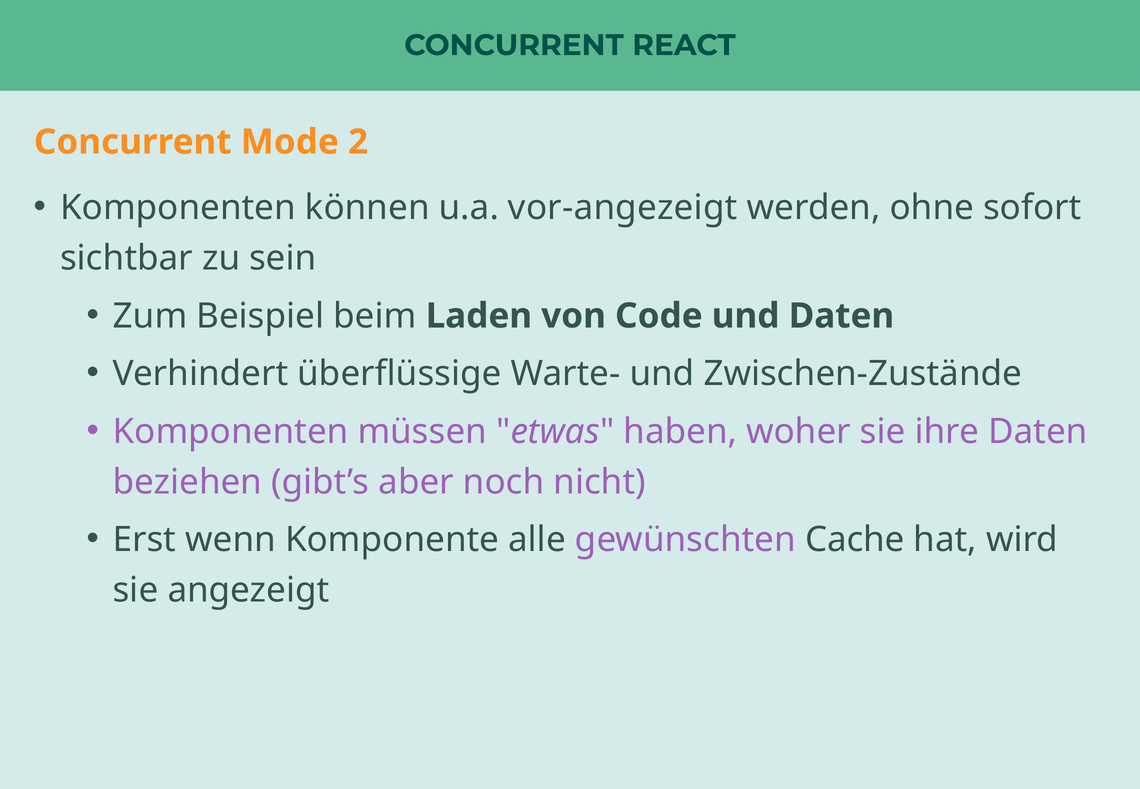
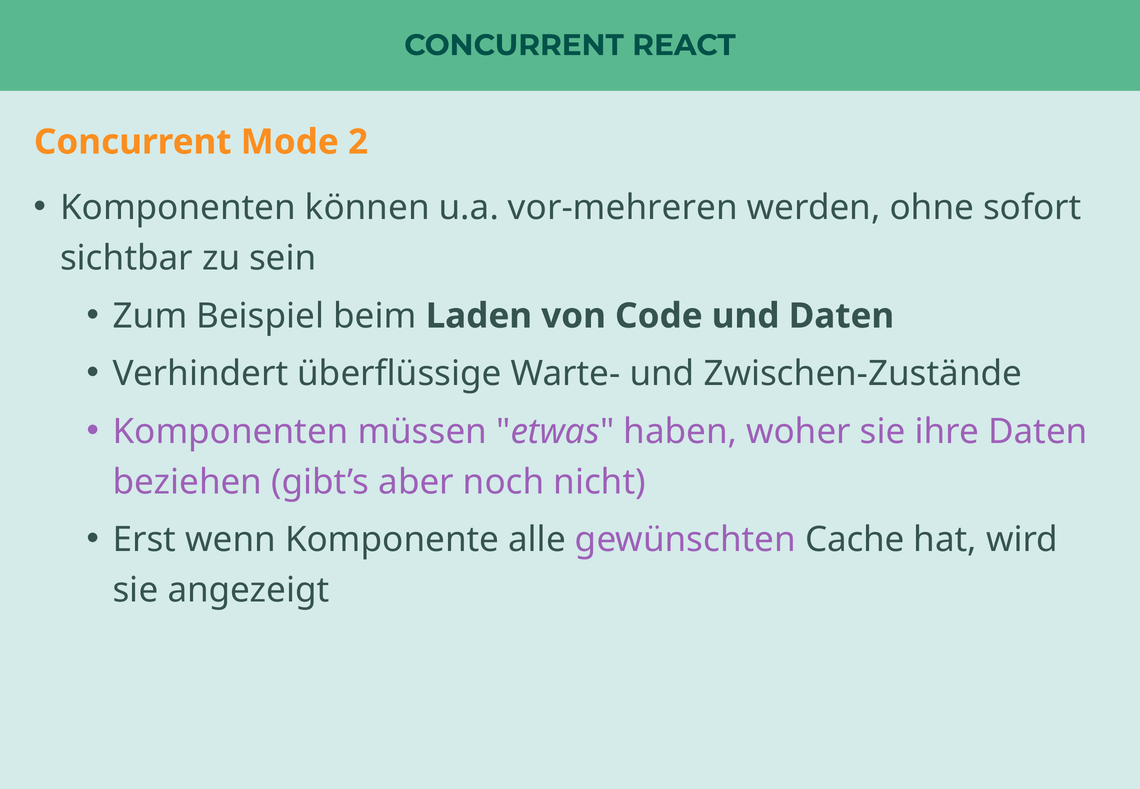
vor-angezeigt: vor-angezeigt -> vor-mehreren
